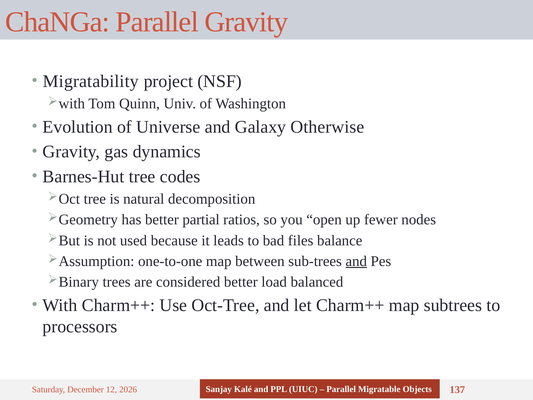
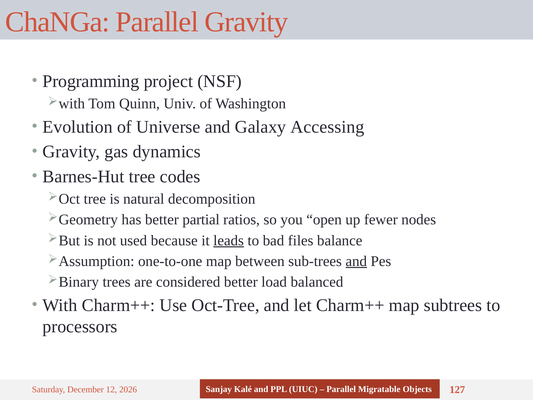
Migratability: Migratability -> Programming
Otherwise: Otherwise -> Accessing
leads underline: none -> present
137: 137 -> 127
